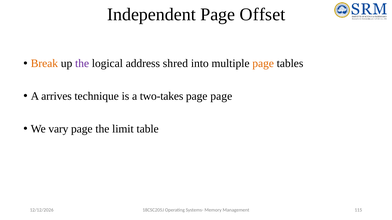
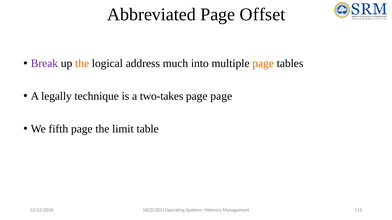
Independent: Independent -> Abbreviated
Break colour: orange -> purple
the at (82, 64) colour: purple -> orange
shred: shred -> much
arrives: arrives -> legally
vary: vary -> fifth
